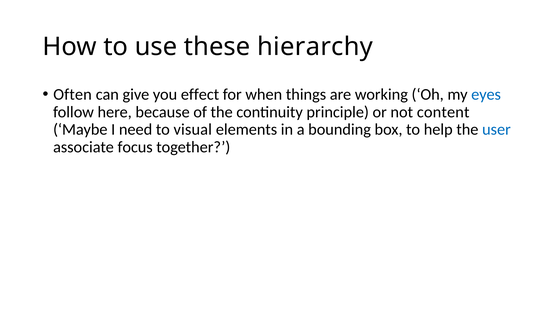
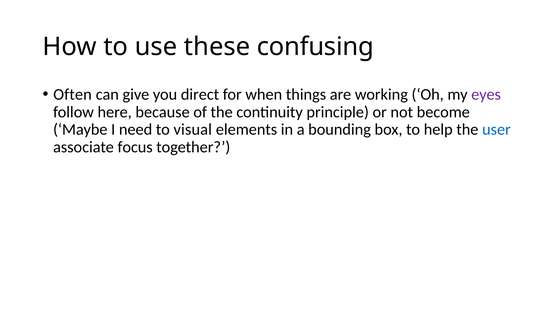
hierarchy: hierarchy -> confusing
effect: effect -> direct
eyes colour: blue -> purple
content: content -> become
